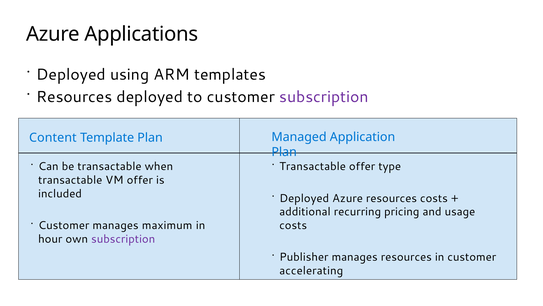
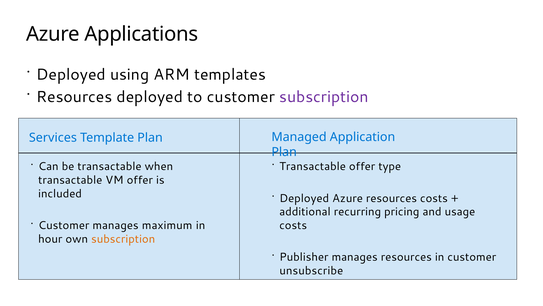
Content: Content -> Services
subscription at (123, 239) colour: purple -> orange
accelerating: accelerating -> unsubscribe
